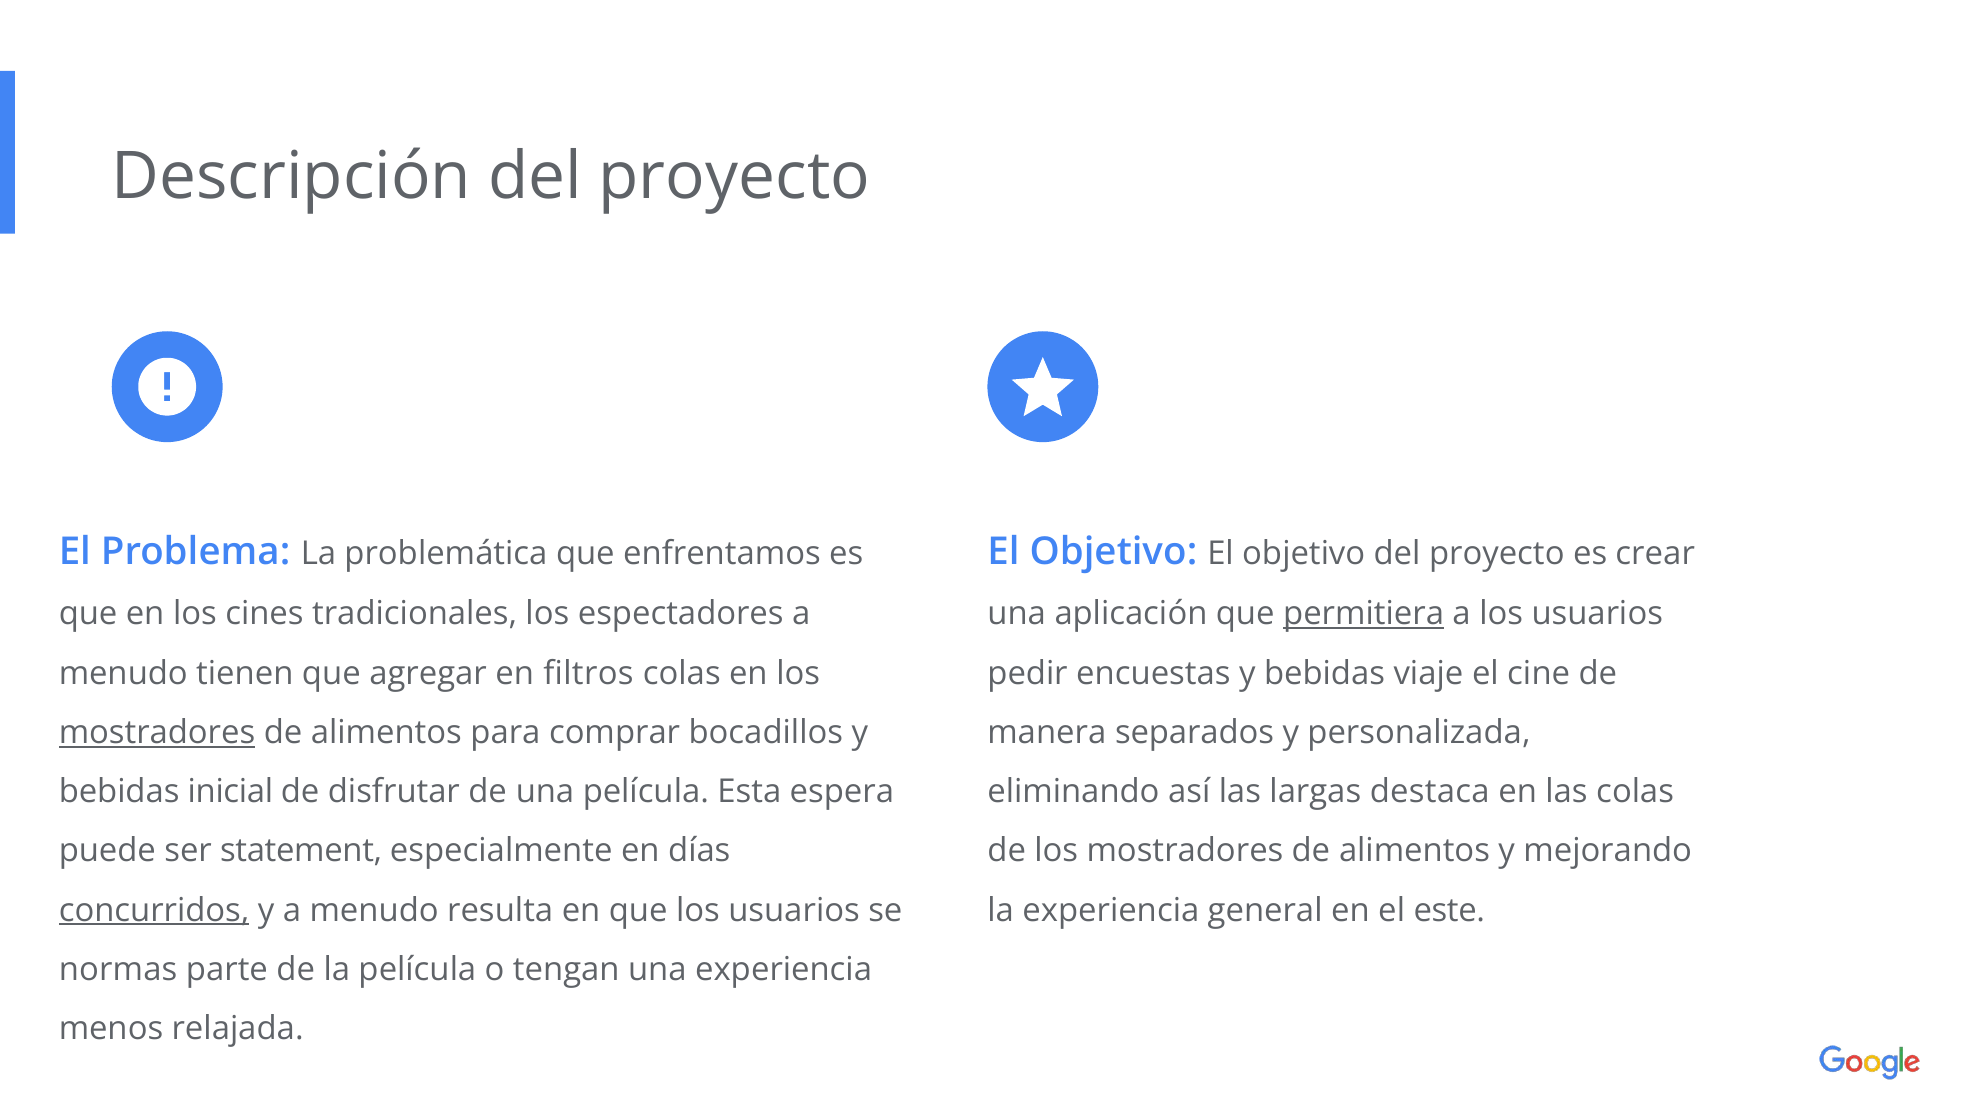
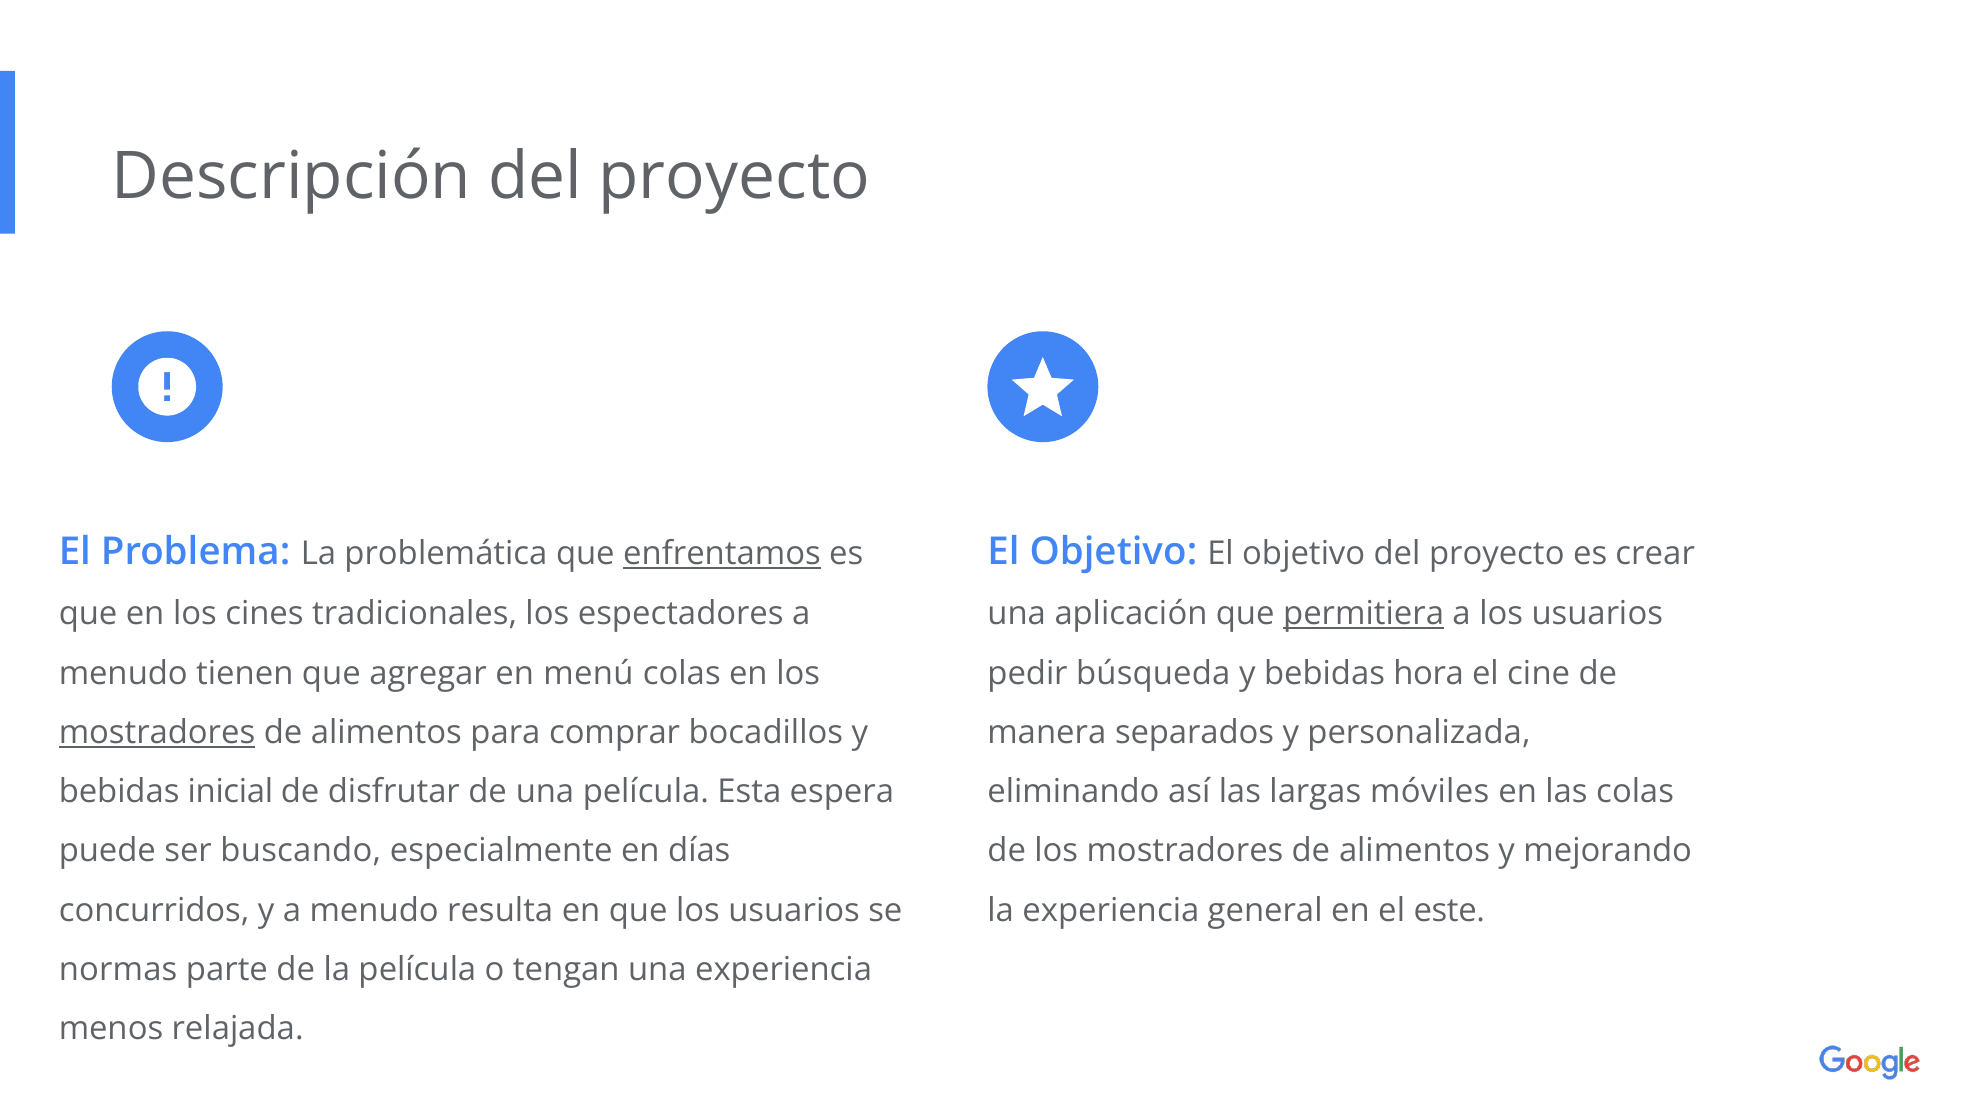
enfrentamos underline: none -> present
filtros: filtros -> menú
encuestas: encuestas -> búsqueda
viaje: viaje -> hora
destaca: destaca -> móviles
statement: statement -> buscando
concurridos underline: present -> none
